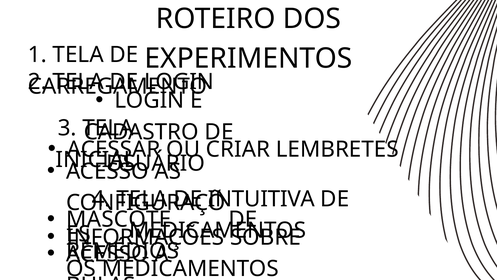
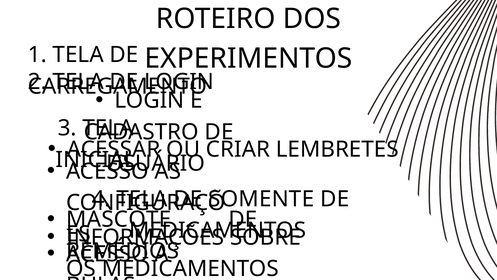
INTUITIVA: INTUITIVA -> SOMENTE
